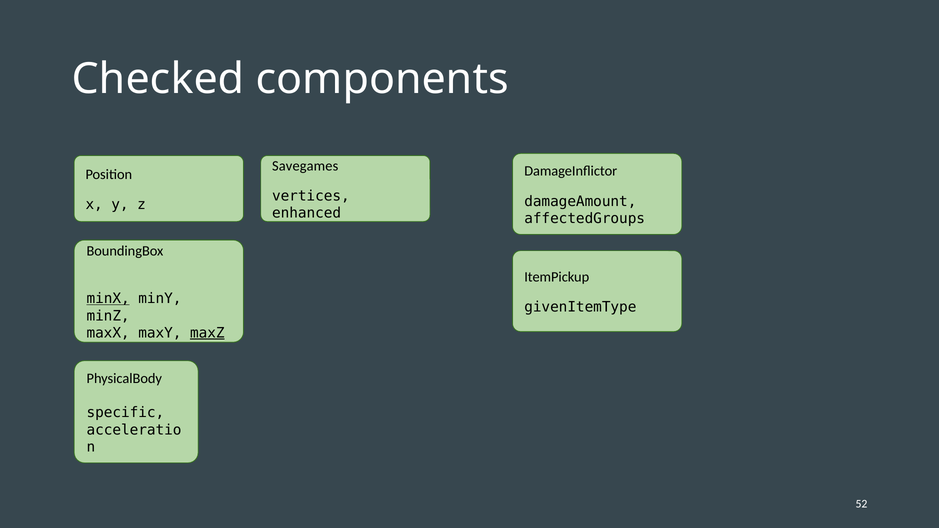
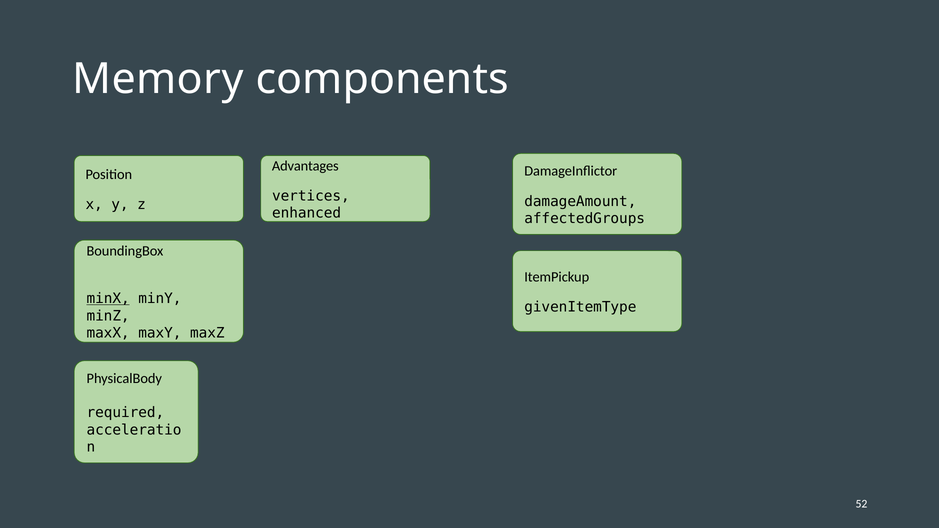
Checked: Checked -> Memory
Savegames: Savegames -> Advantages
maxZ underline: present -> none
specific: specific -> required
